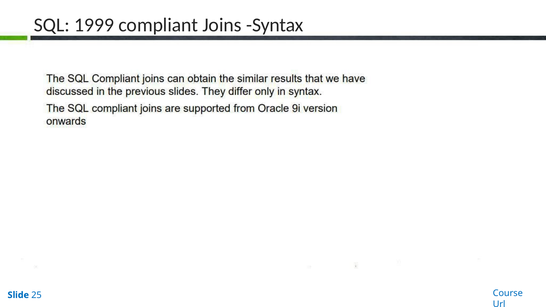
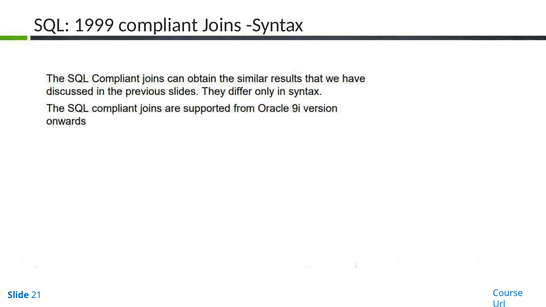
25: 25 -> 21
